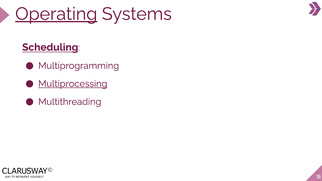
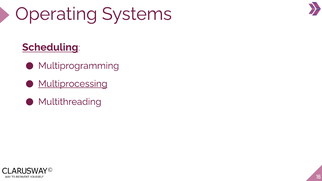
Operating underline: present -> none
